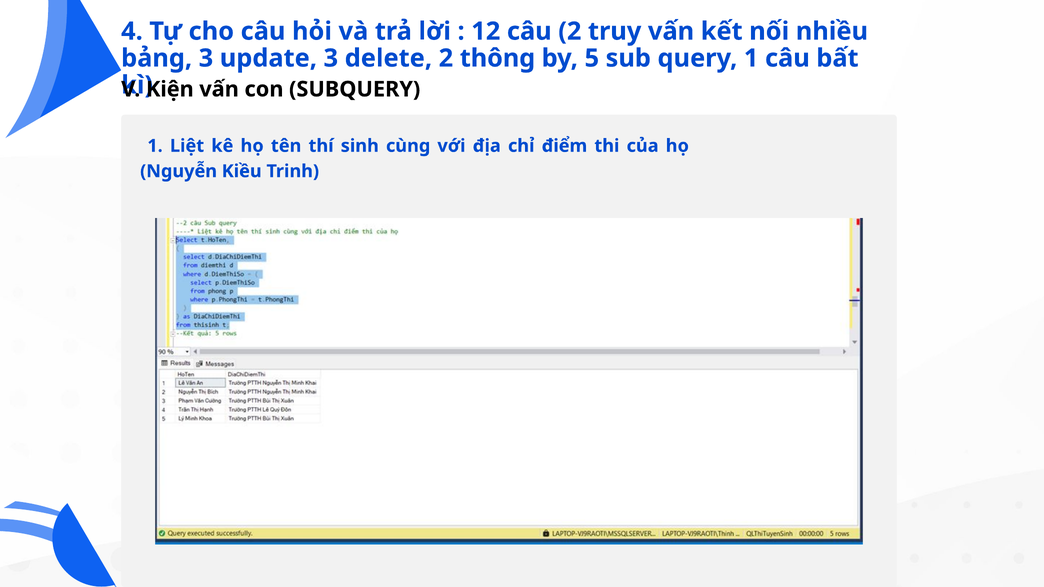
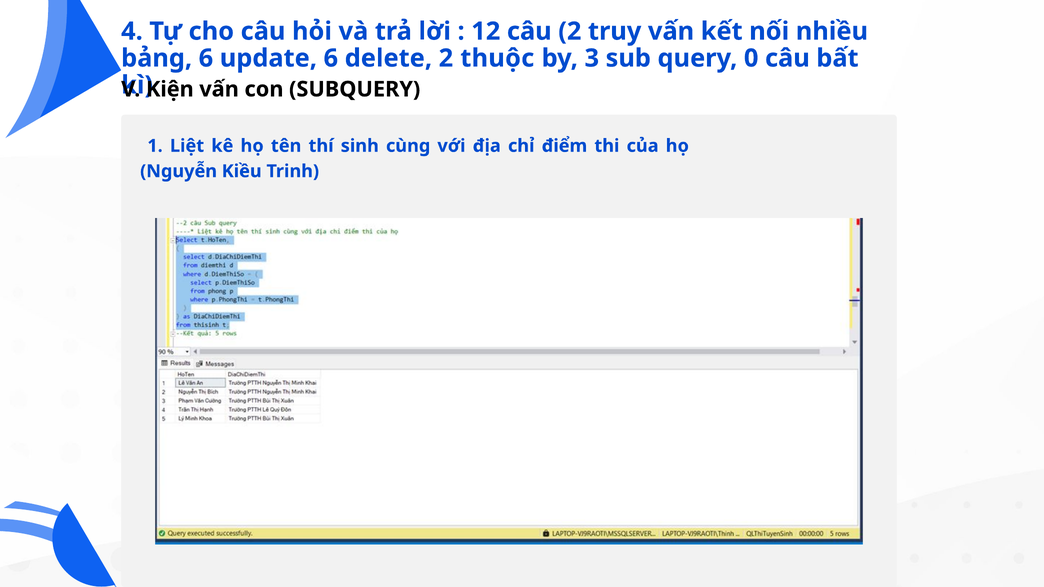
bảng 3: 3 -> 6
update 3: 3 -> 6
thông: thông -> thuộc
5: 5 -> 3
query 1: 1 -> 0
